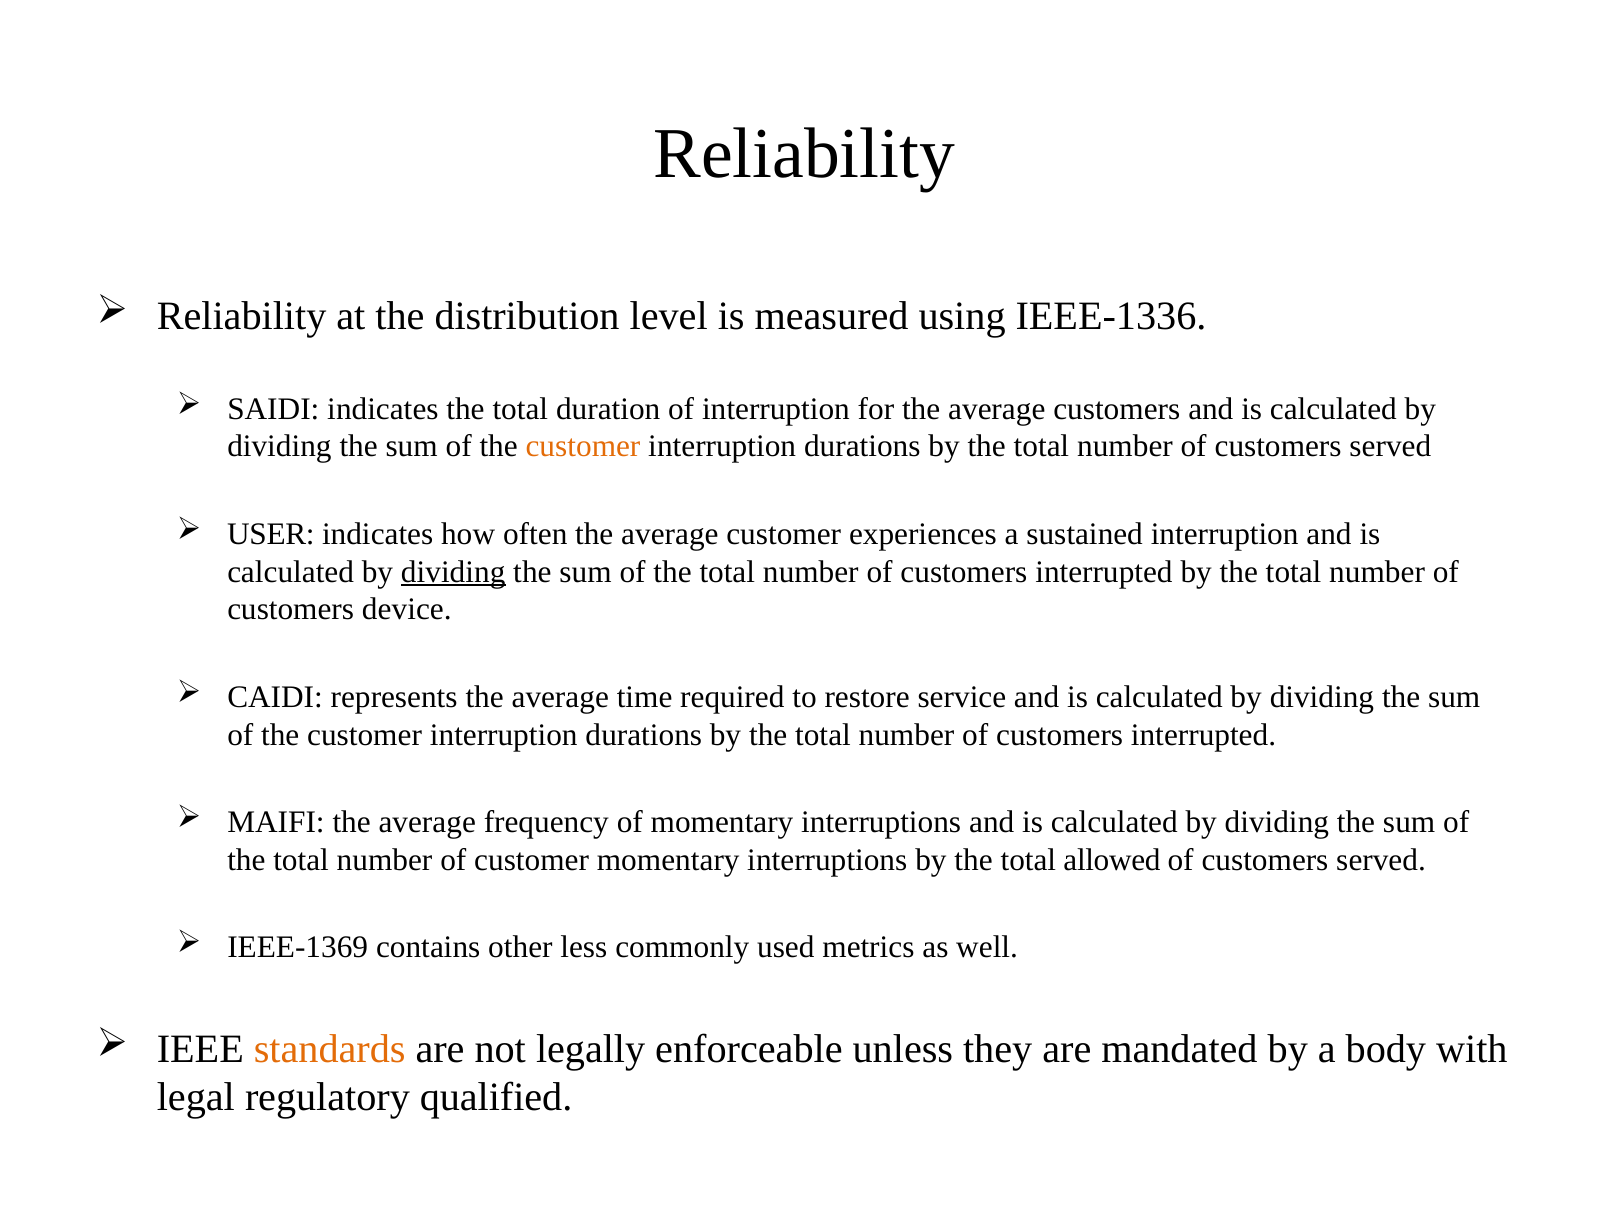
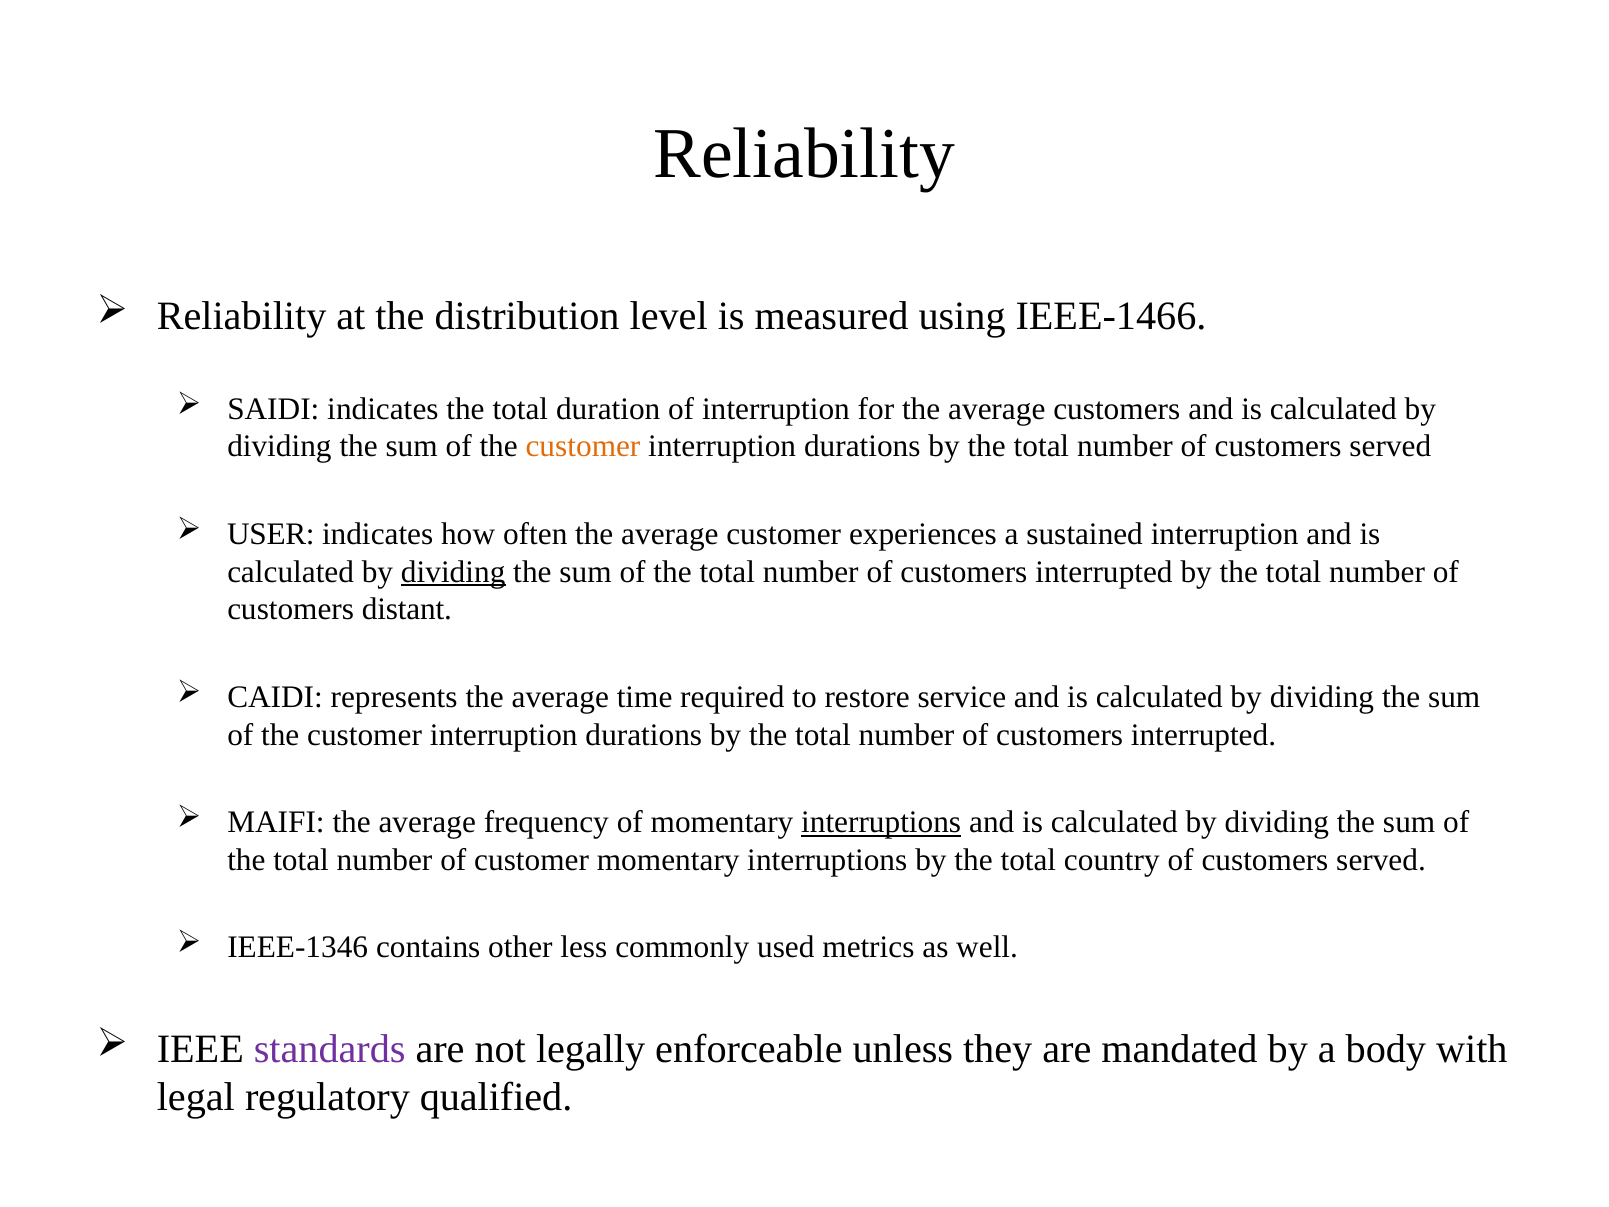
IEEE-1336: IEEE-1336 -> IEEE-1466
device: device -> distant
interruptions at (881, 822) underline: none -> present
allowed: allowed -> country
IEEE-1369: IEEE-1369 -> IEEE-1346
standards colour: orange -> purple
